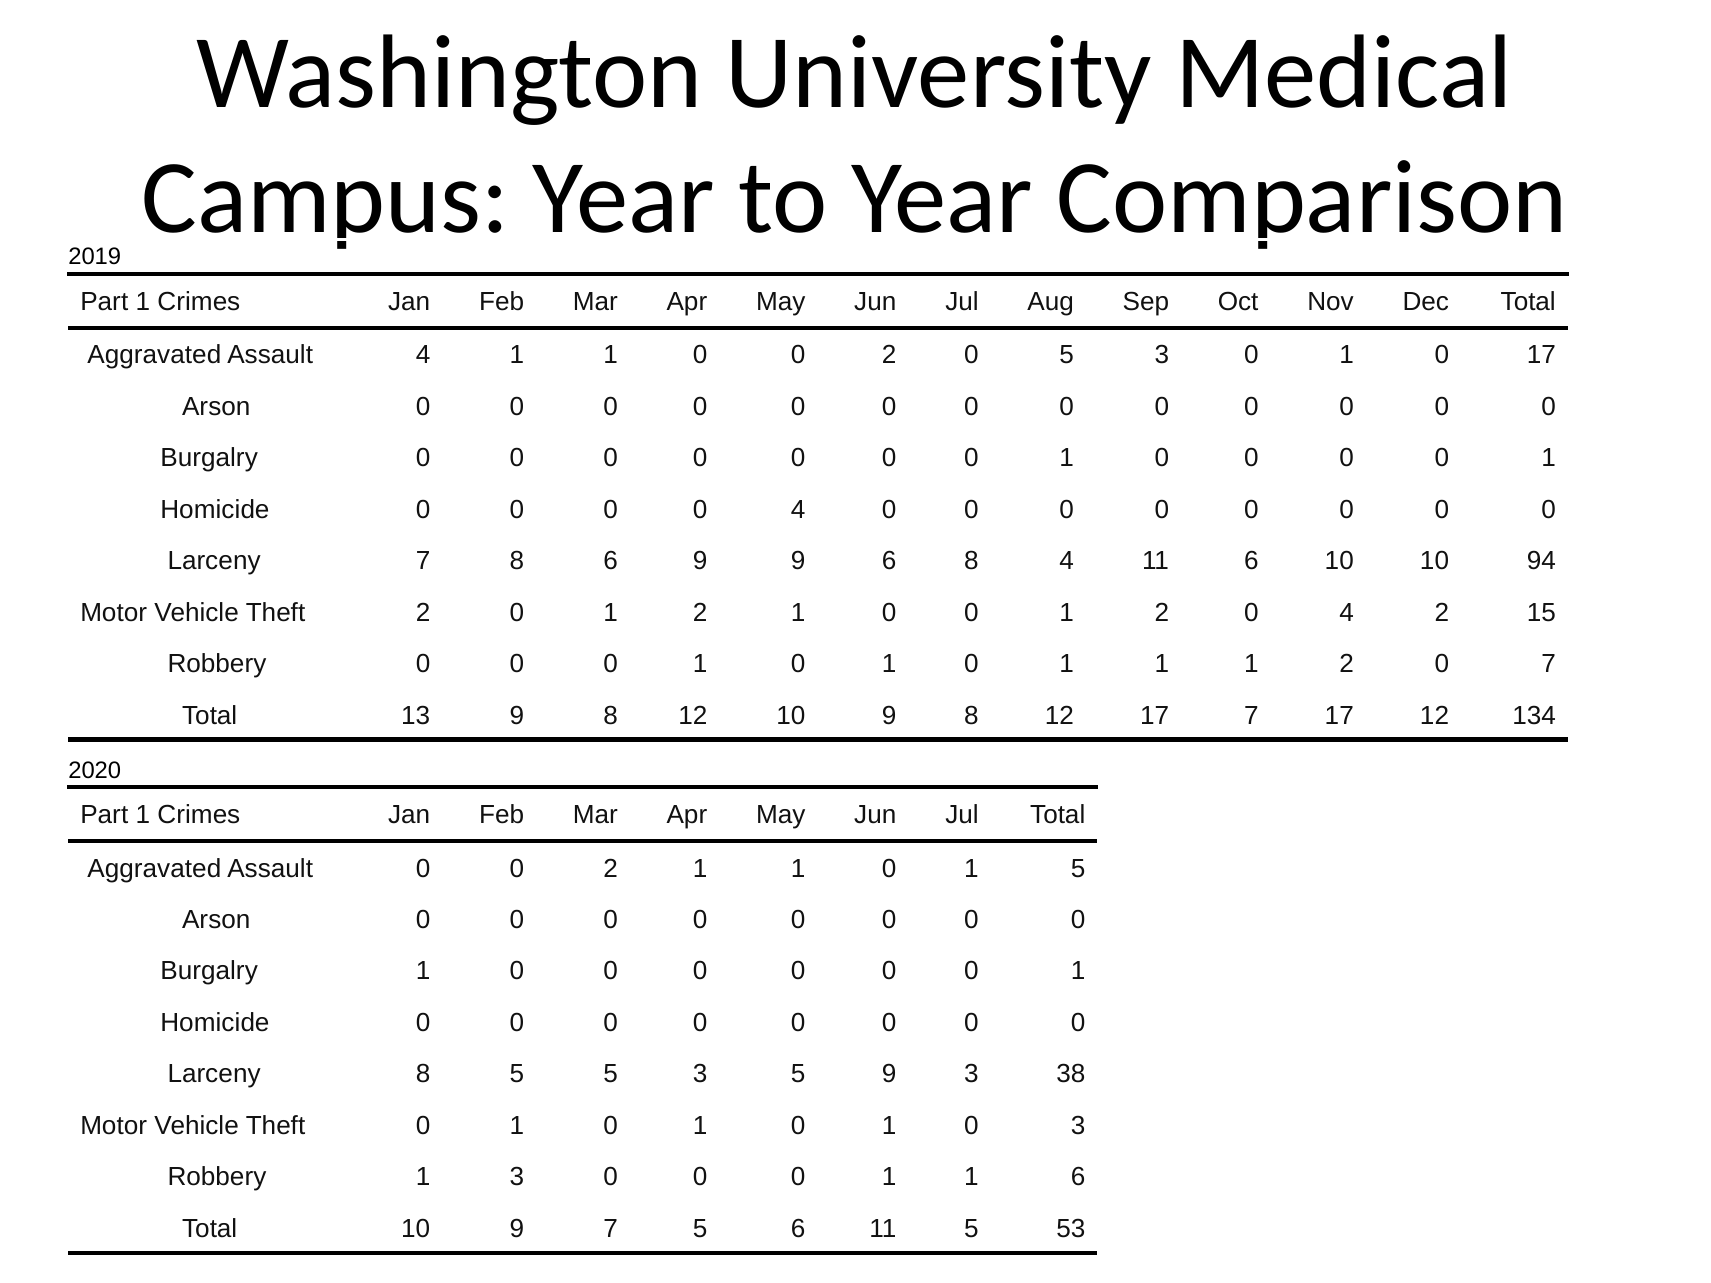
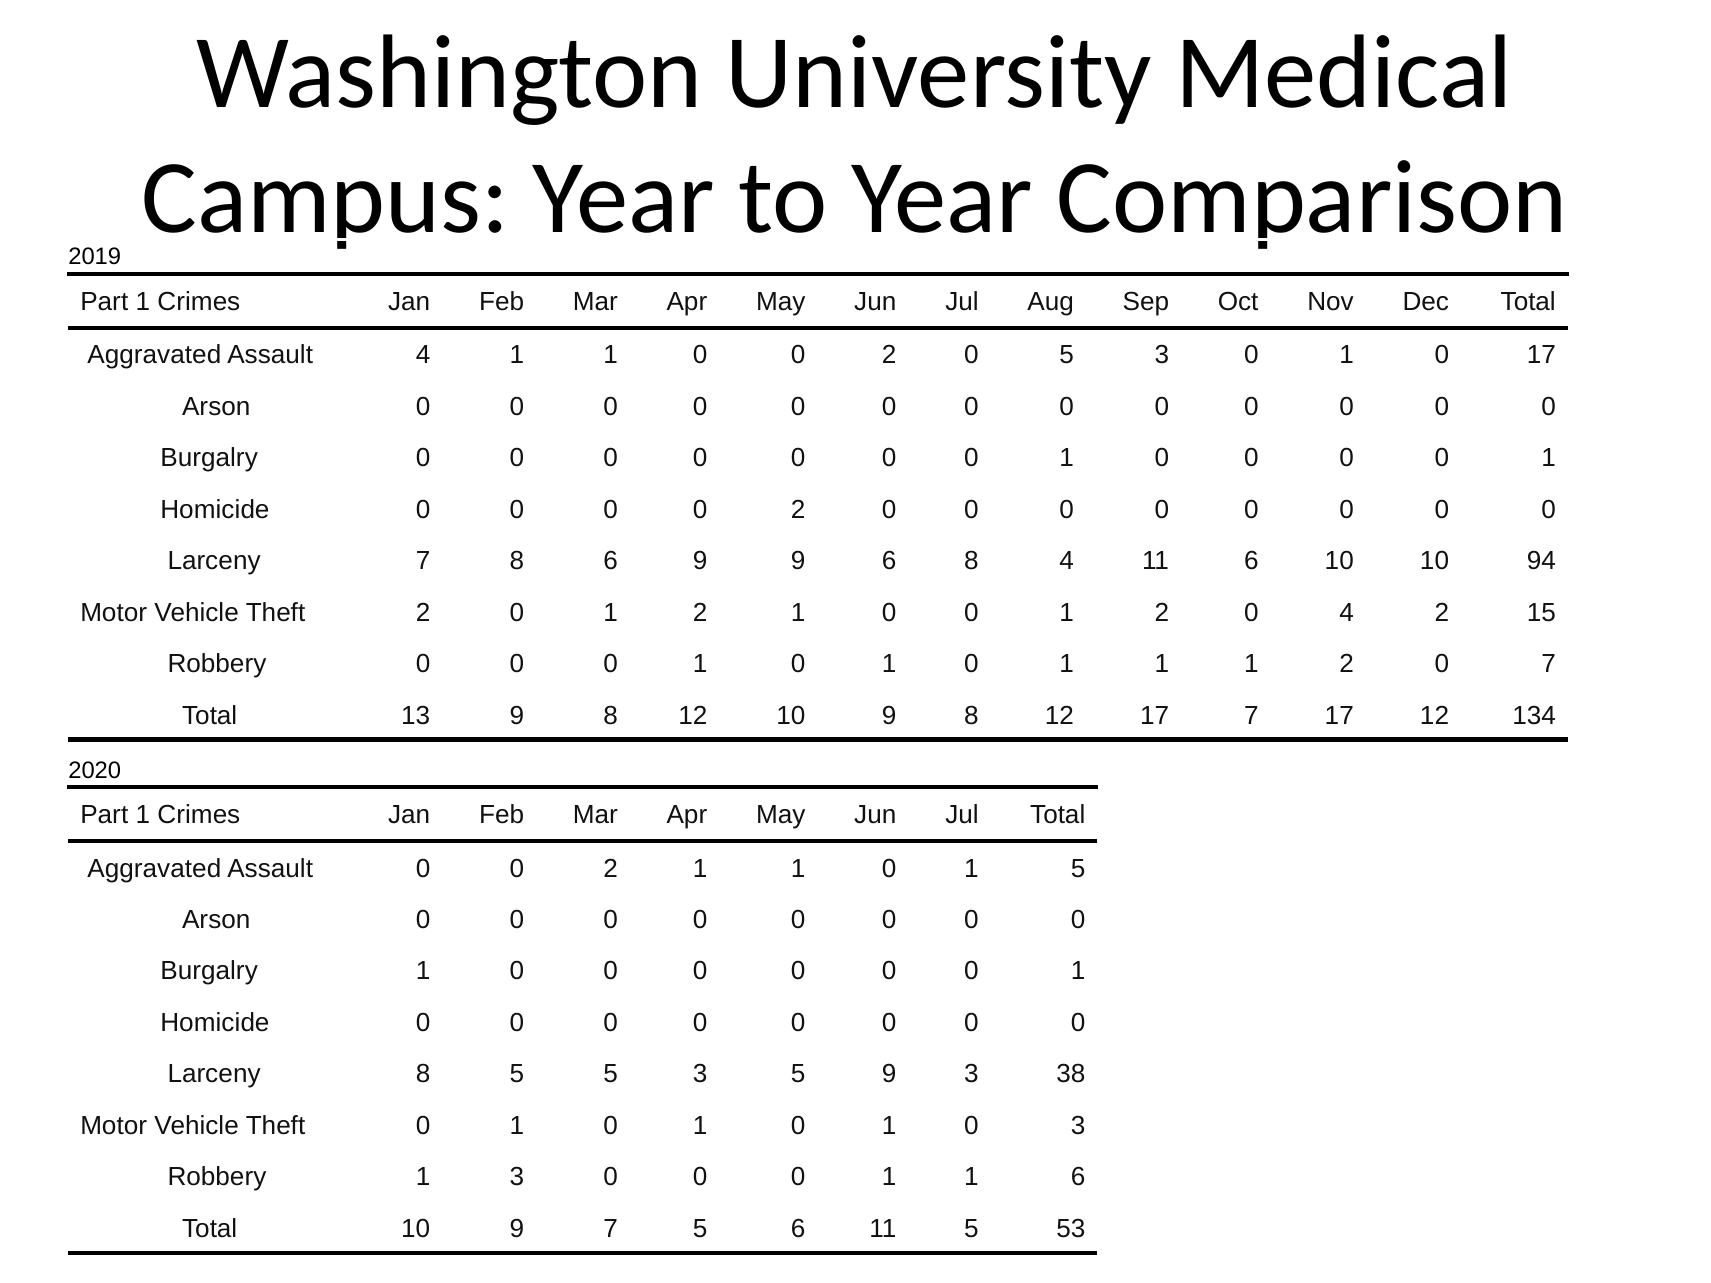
0 0 0 4: 4 -> 2
